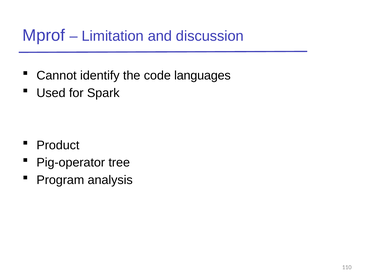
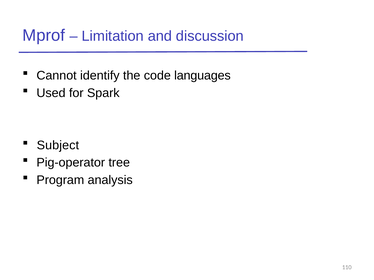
Product: Product -> Subject
